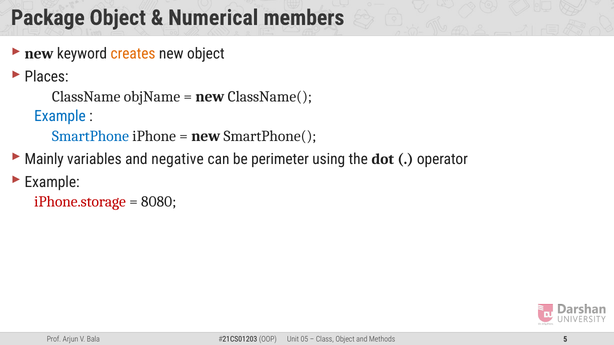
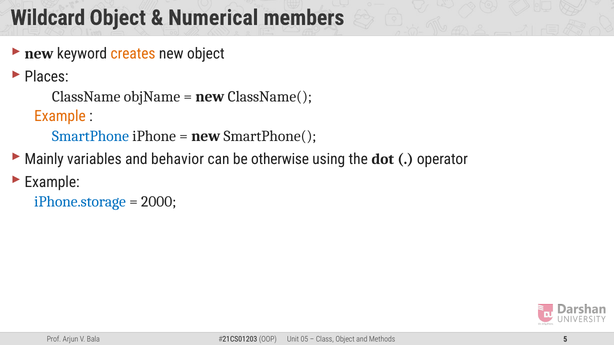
Package: Package -> Wildcard
Example at (60, 116) colour: blue -> orange
negative: negative -> behavior
perimeter: perimeter -> otherwise
iPhone.storage colour: red -> blue
8080: 8080 -> 2000
